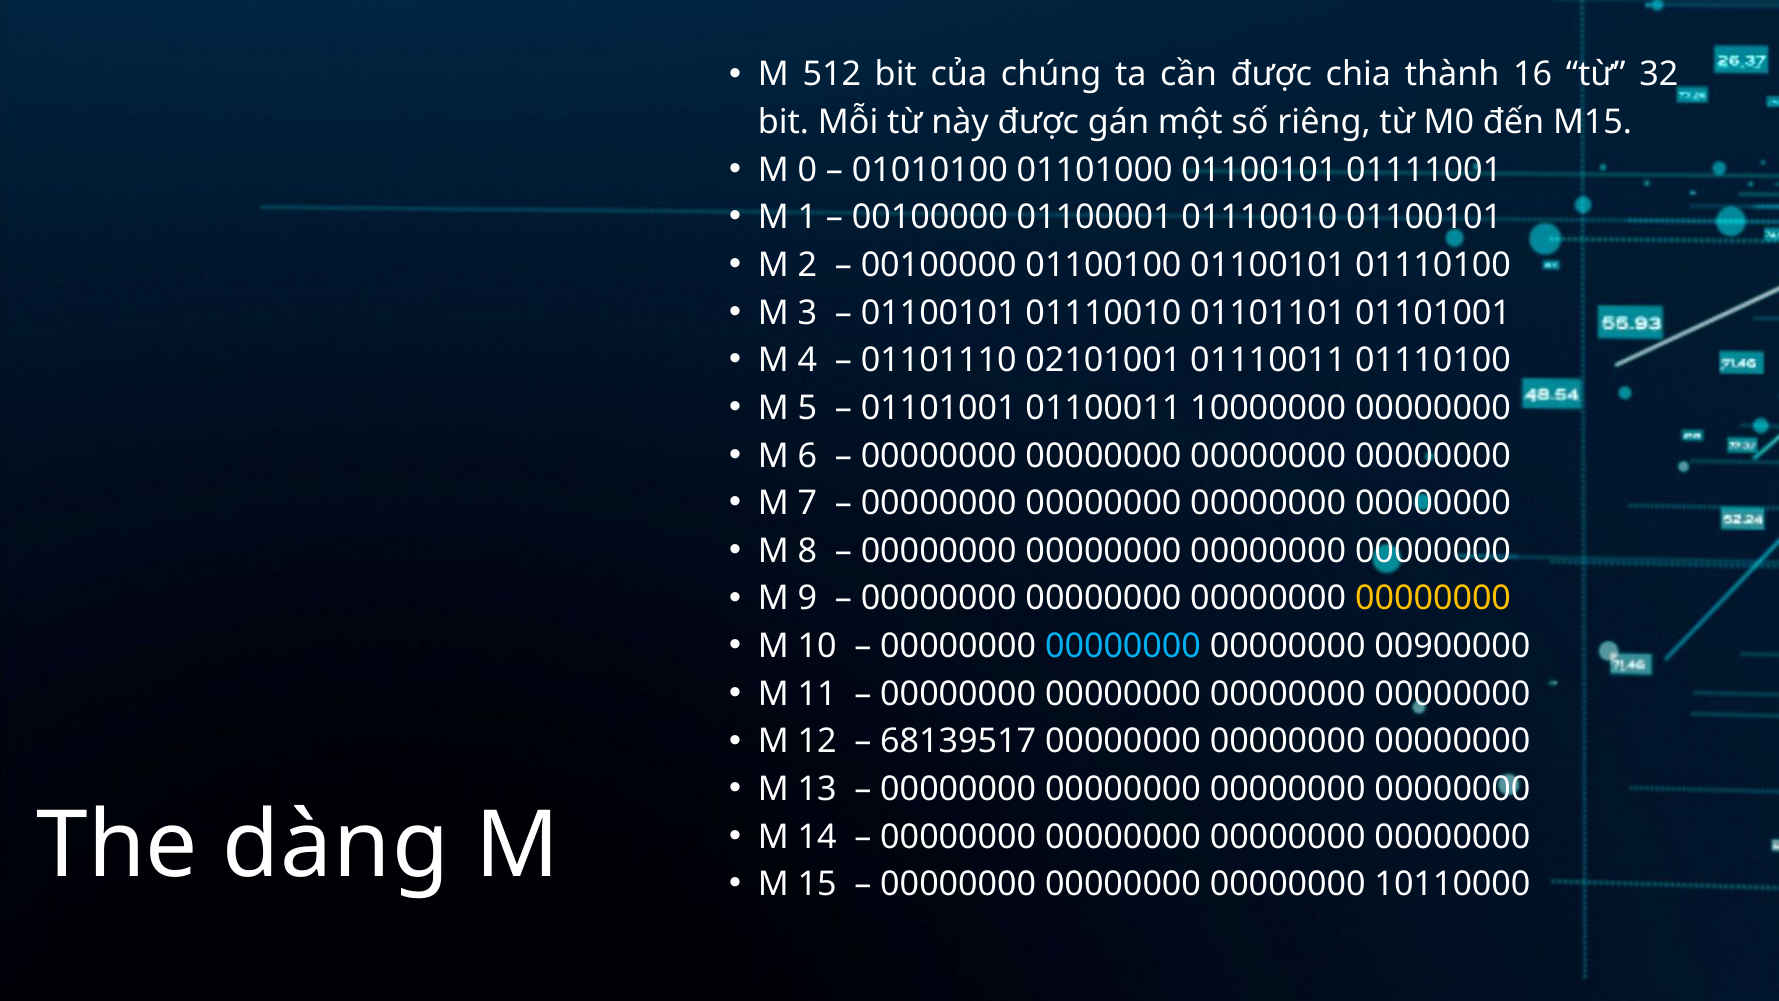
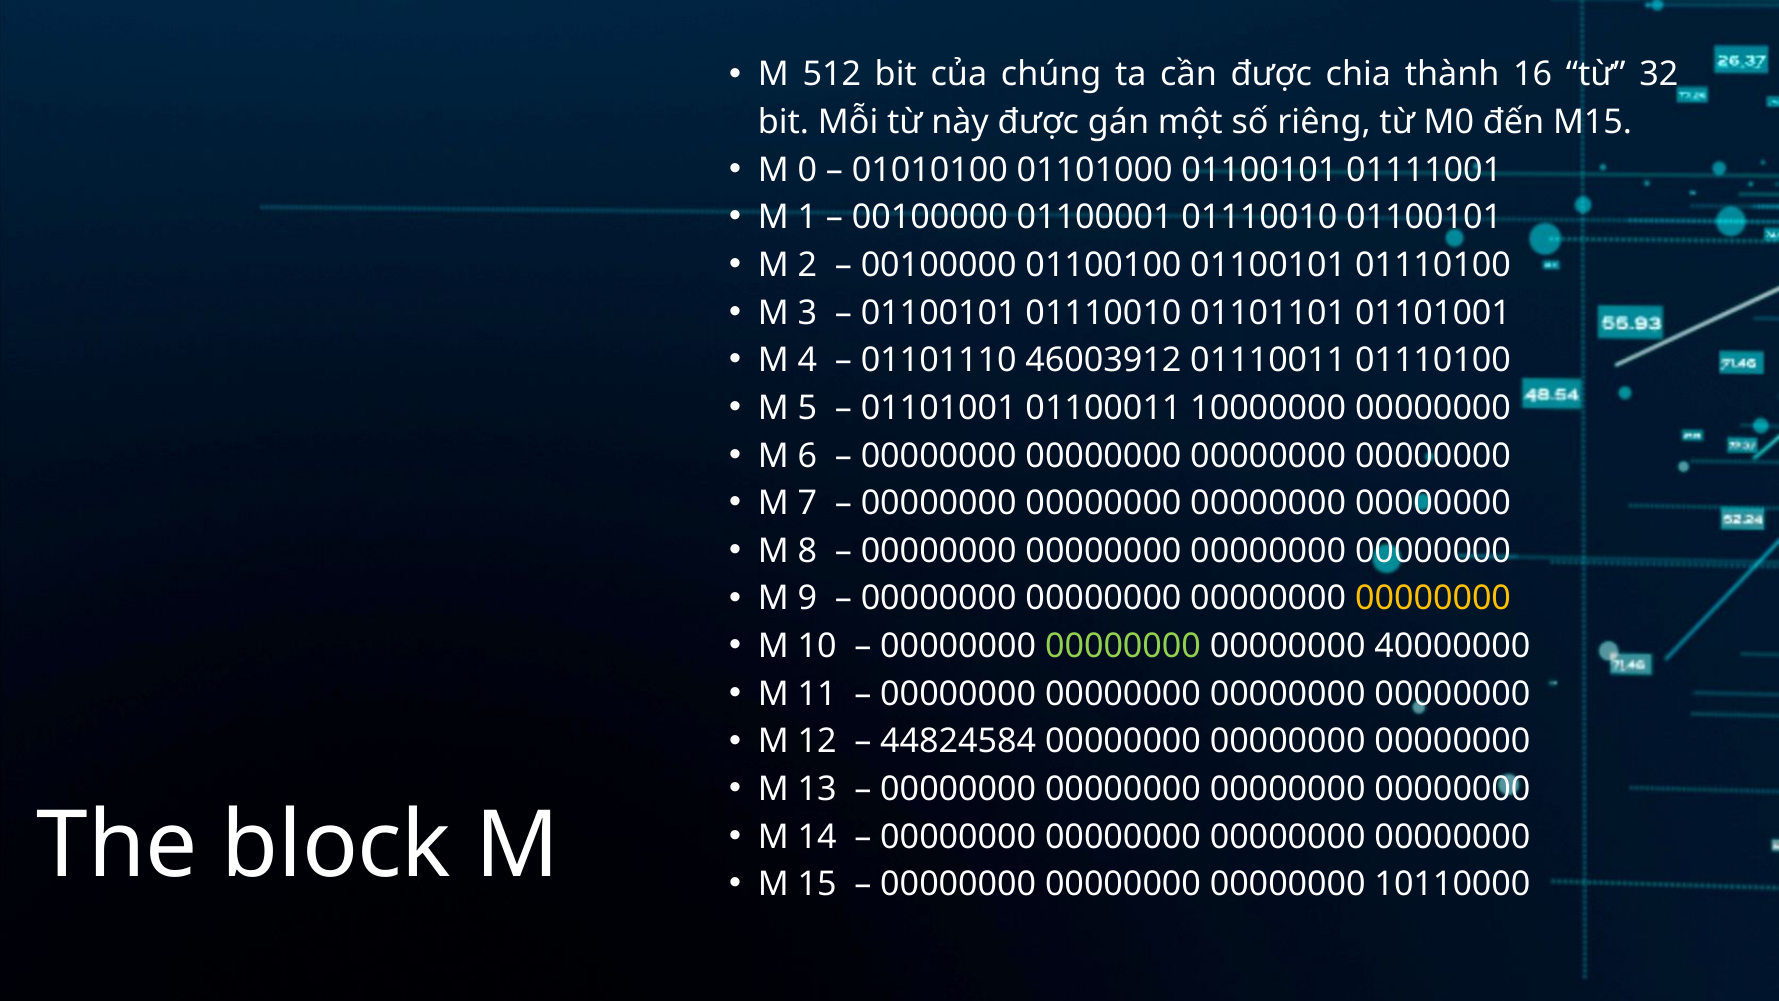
02101001: 02101001 -> 46003912
00000000 at (1123, 646) colour: light blue -> light green
00900000: 00900000 -> 40000000
68139517: 68139517 -> 44824584
dàng: dàng -> block
